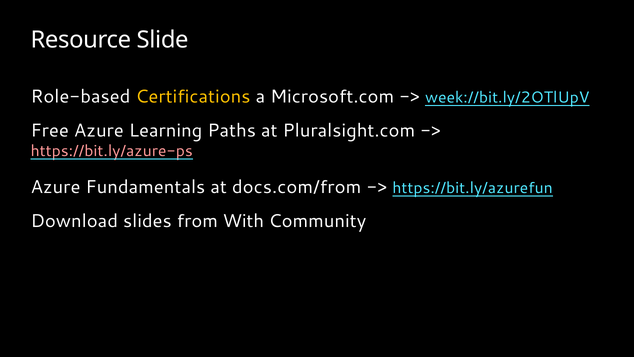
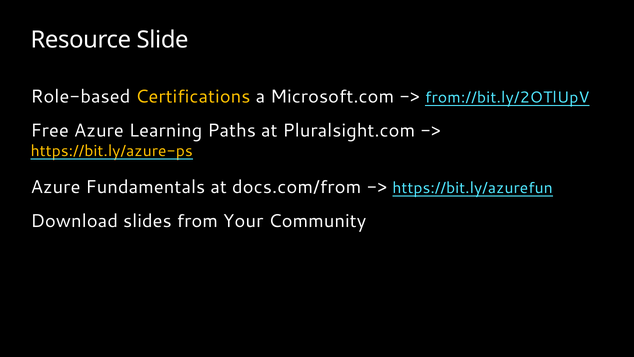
week://bit.ly/2OTlUpV: week://bit.ly/2OTlUpV -> from://bit.ly/2OTlUpV
https://bit.ly/azure-ps colour: pink -> yellow
With: With -> Your
